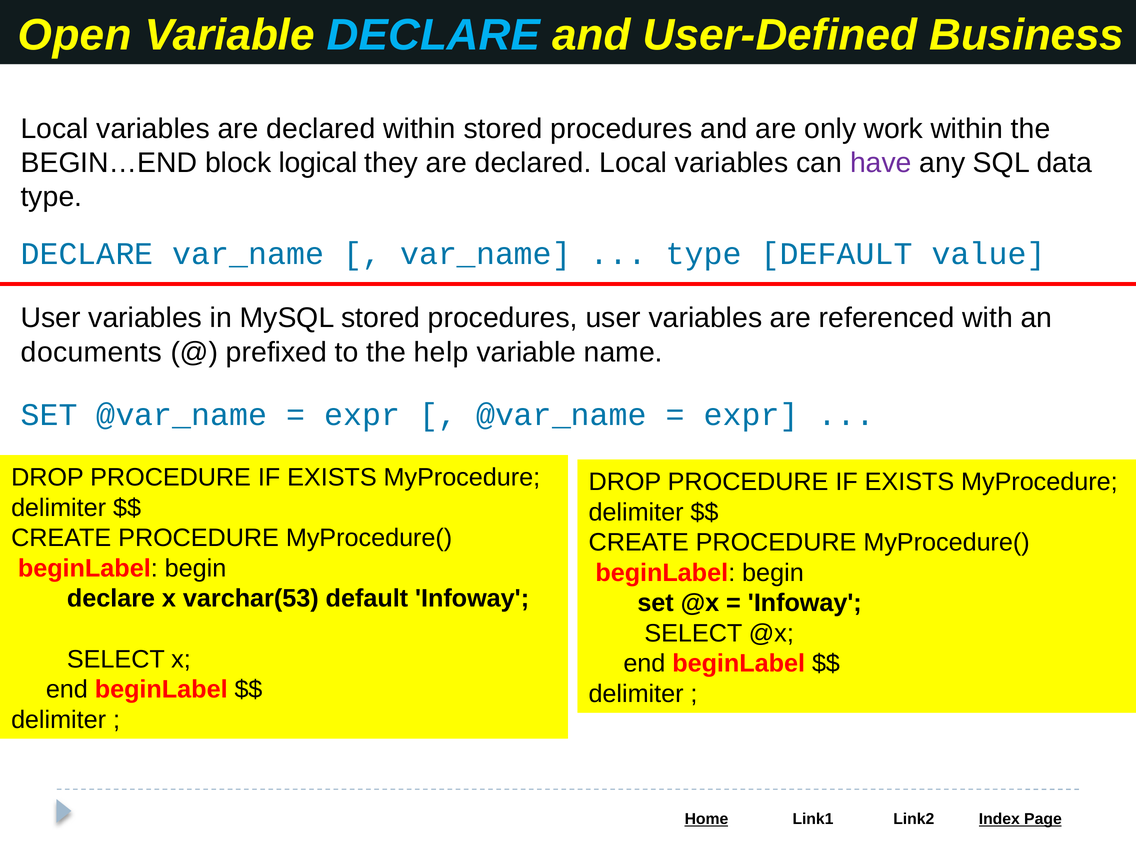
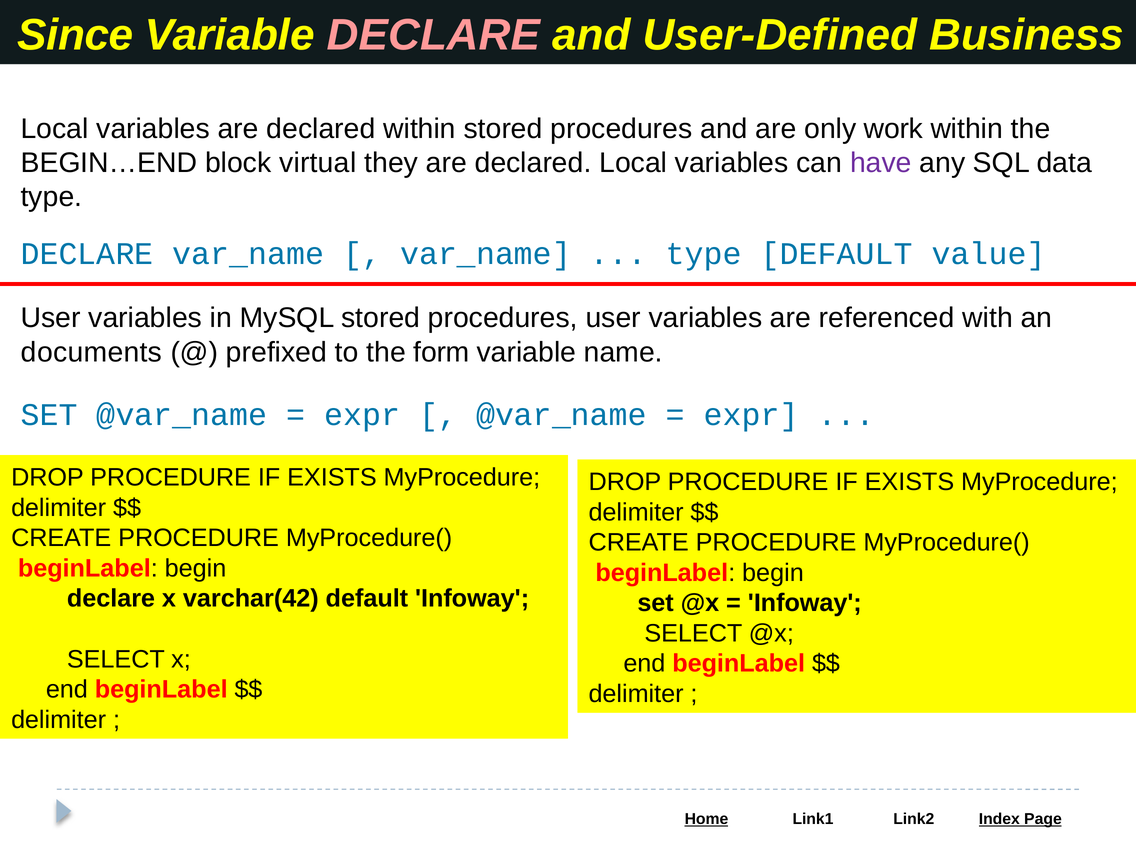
Open: Open -> Since
DECLARE at (434, 35) colour: light blue -> pink
logical: logical -> virtual
help: help -> form
varchar(53: varchar(53 -> varchar(42
